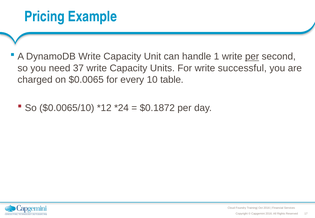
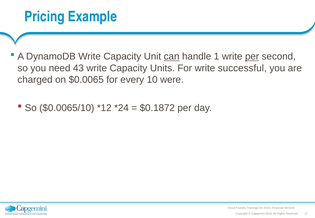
can underline: none -> present
37: 37 -> 43
table: table -> were
